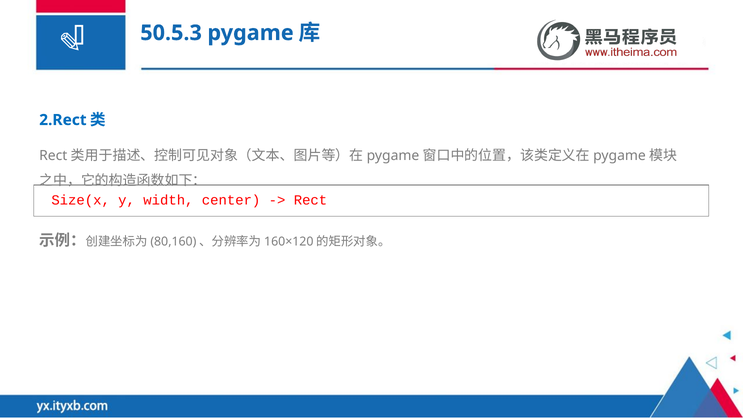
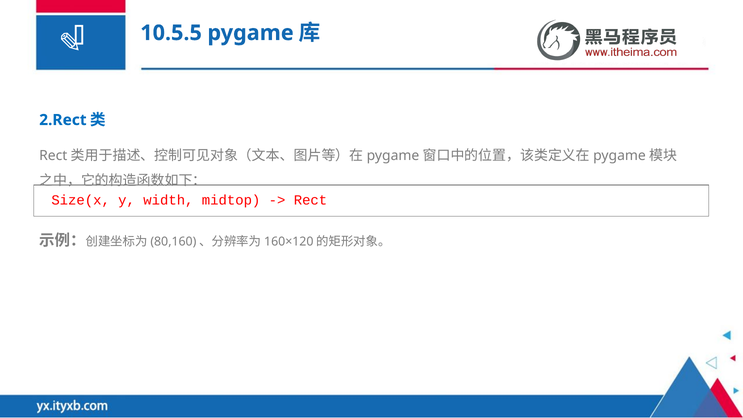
50.5.3: 50.5.3 -> 10.5.5
center: center -> midtop
